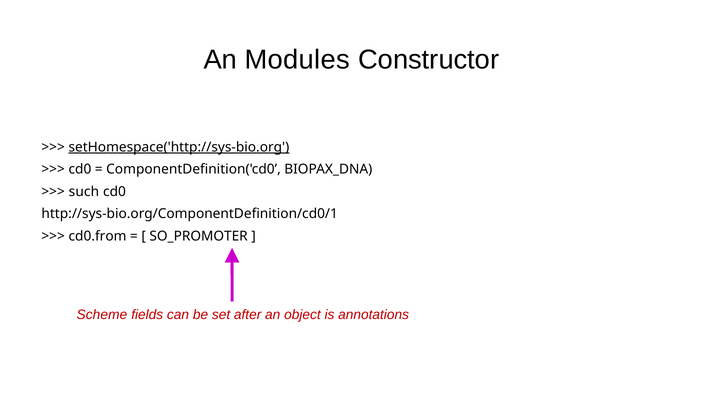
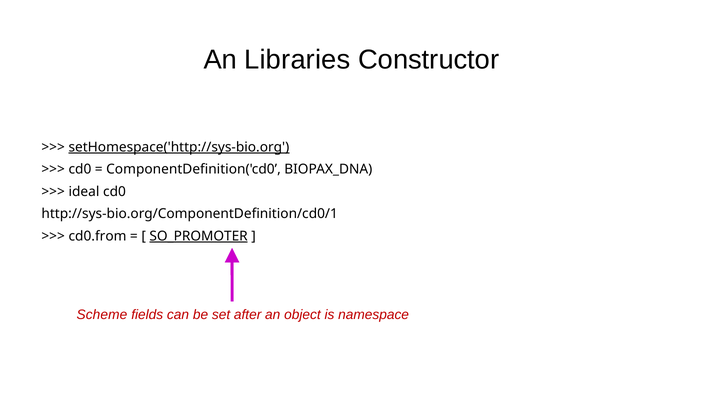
Modules: Modules -> Libraries
such: such -> ideal
SO_PROMOTER underline: none -> present
annotations: annotations -> namespace
